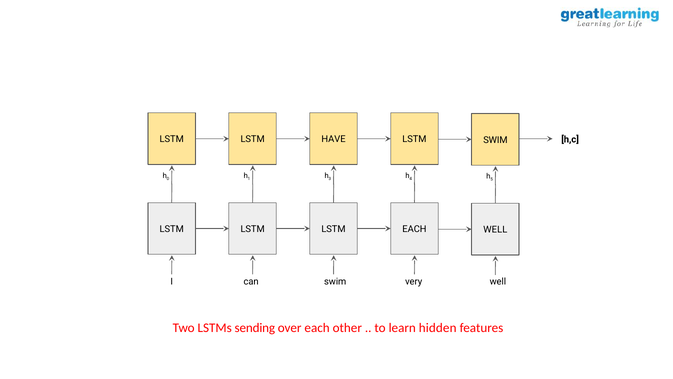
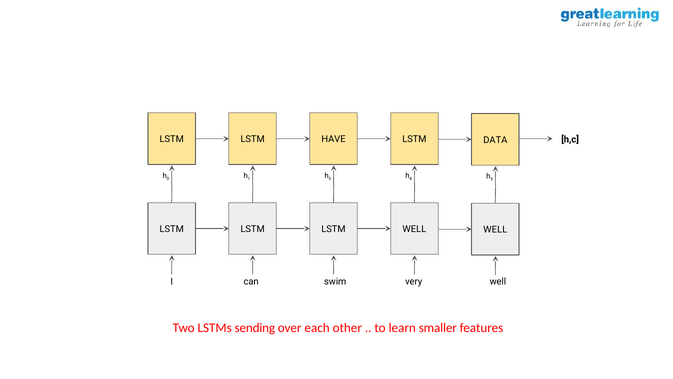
LSTM SWIM: SWIM -> DATA
LSTM EACH: EACH -> WELL
hidden: hidden -> smaller
